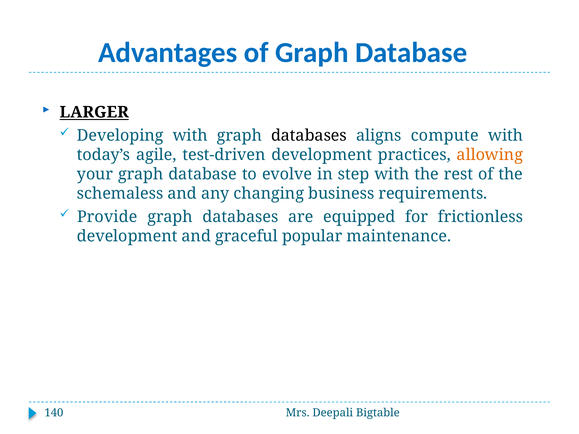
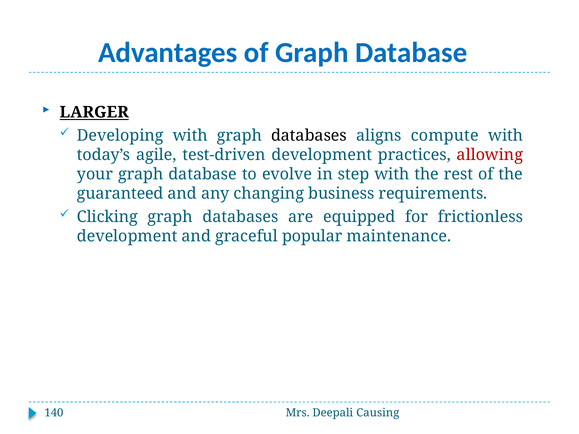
allowing colour: orange -> red
schemaless: schemaless -> guaranteed
Provide: Provide -> Clicking
Bigtable: Bigtable -> Causing
